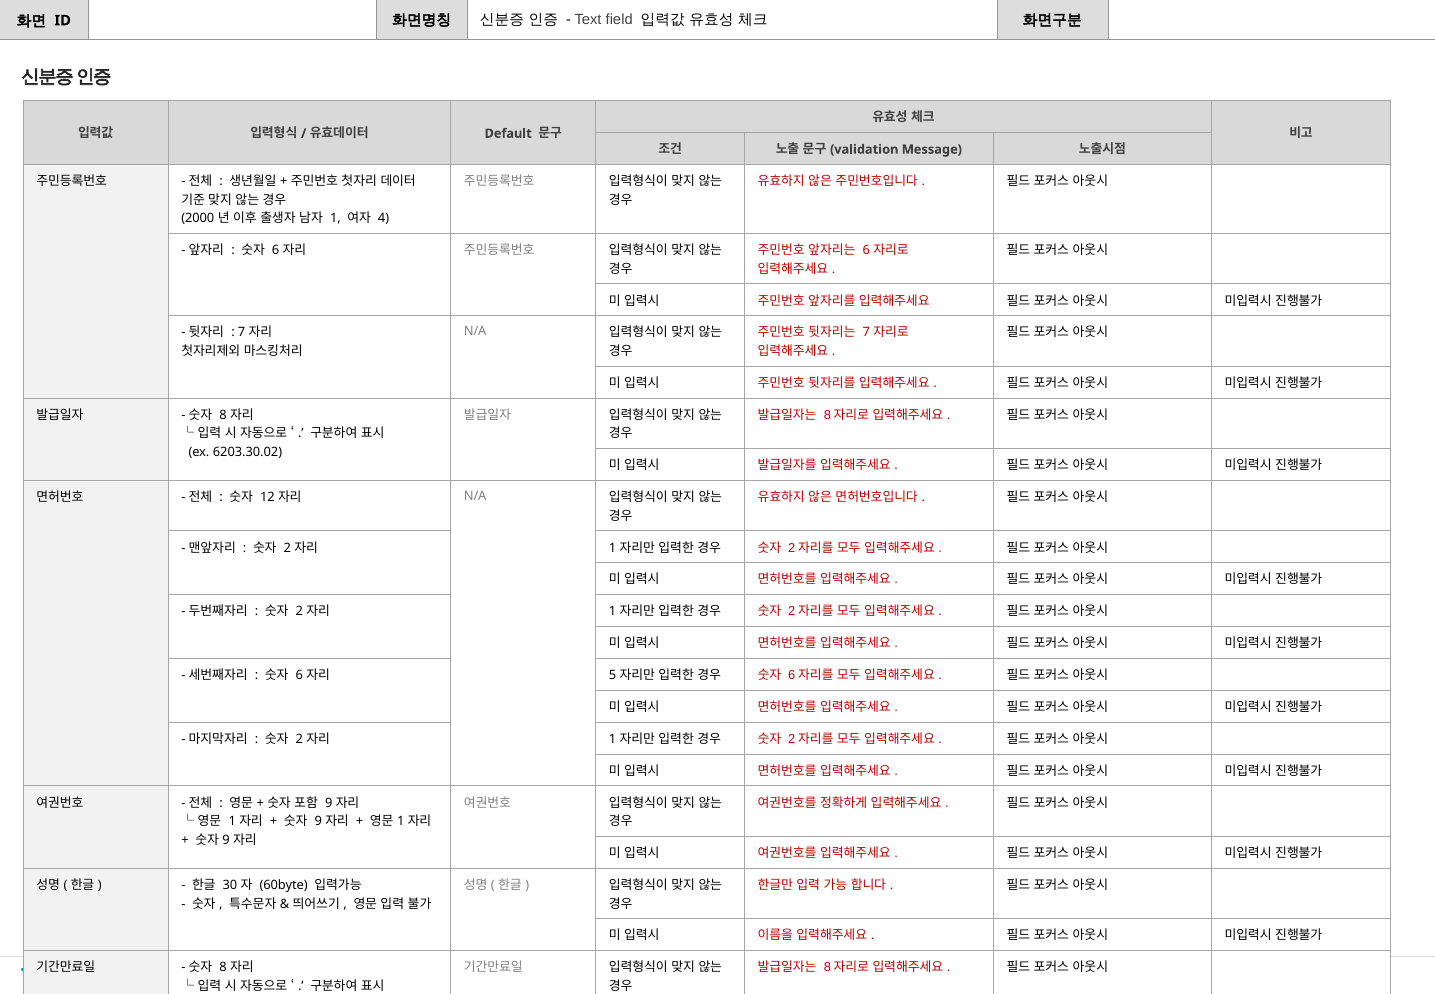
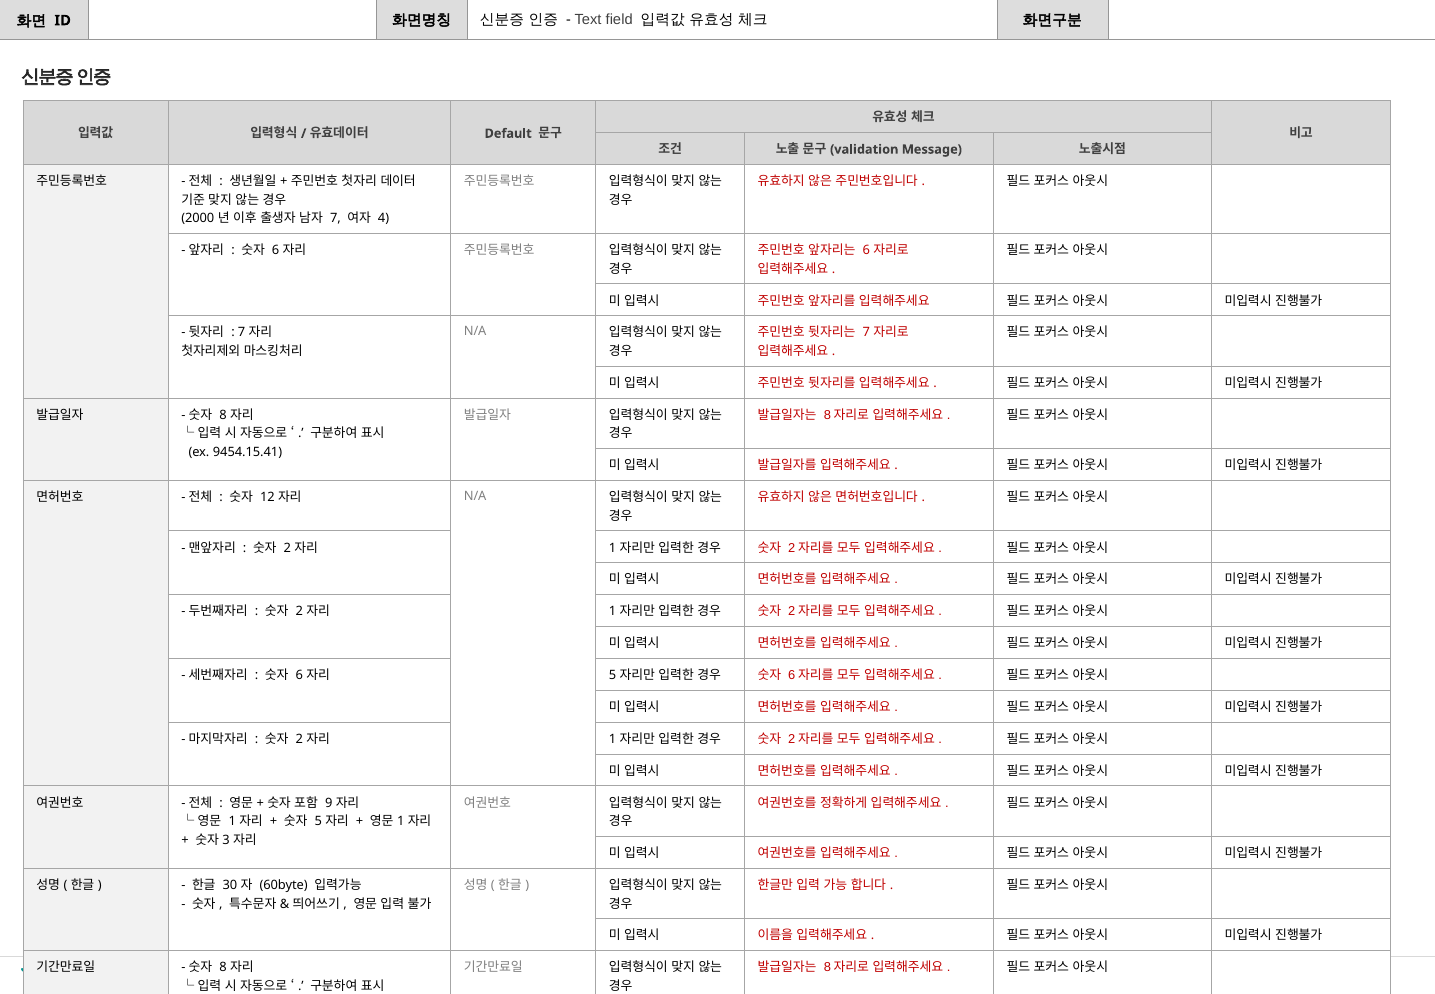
1 at (335, 218): 1 -> 7
6203.30.02: 6203.30.02 -> 9454.15.41
9 at (318, 821): 9 -> 5
9 at (226, 840): 9 -> 3
